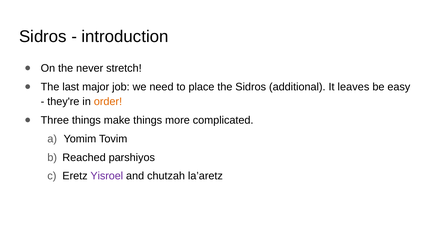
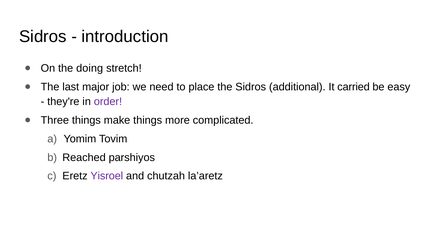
never: never -> doing
leaves: leaves -> carried
order colour: orange -> purple
